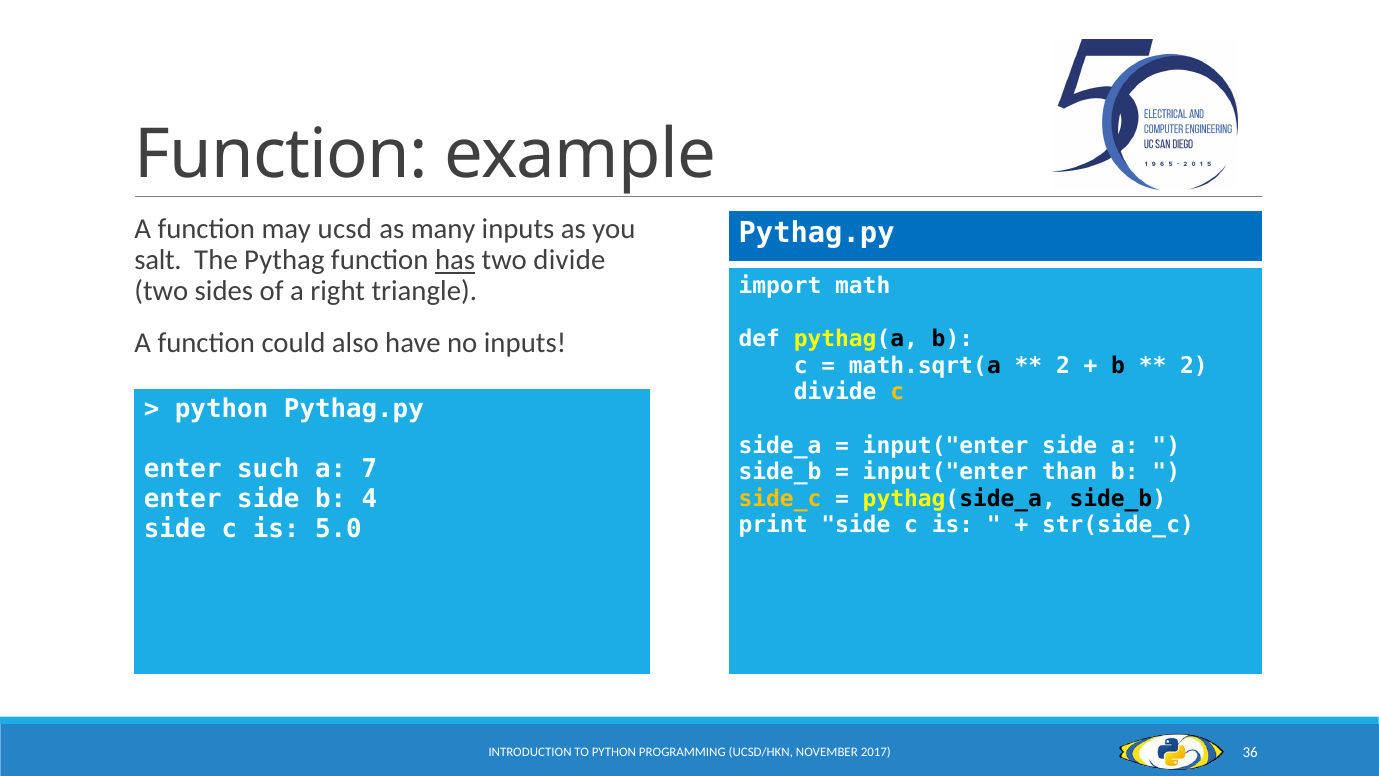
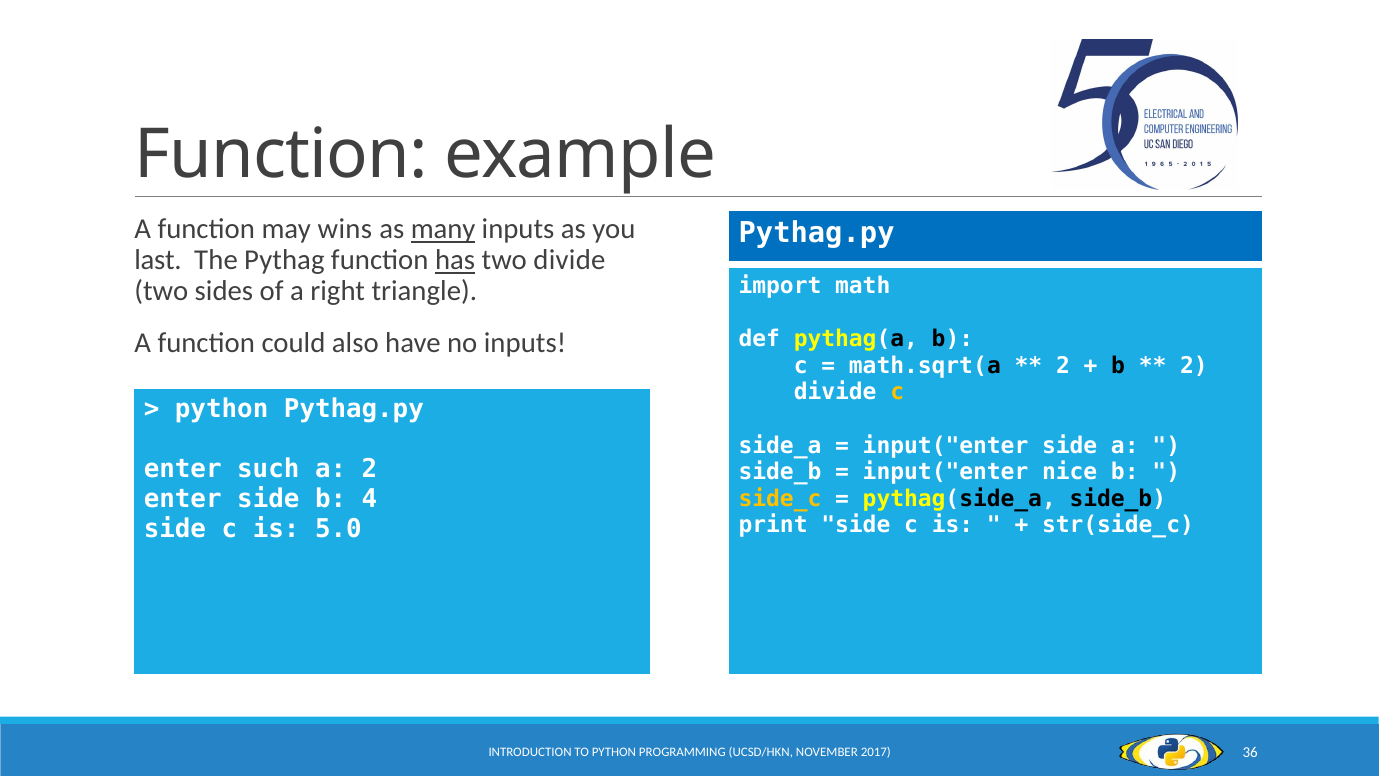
ucsd: ucsd -> wins
many underline: none -> present
salt: salt -> last
a 7: 7 -> 2
than: than -> nice
